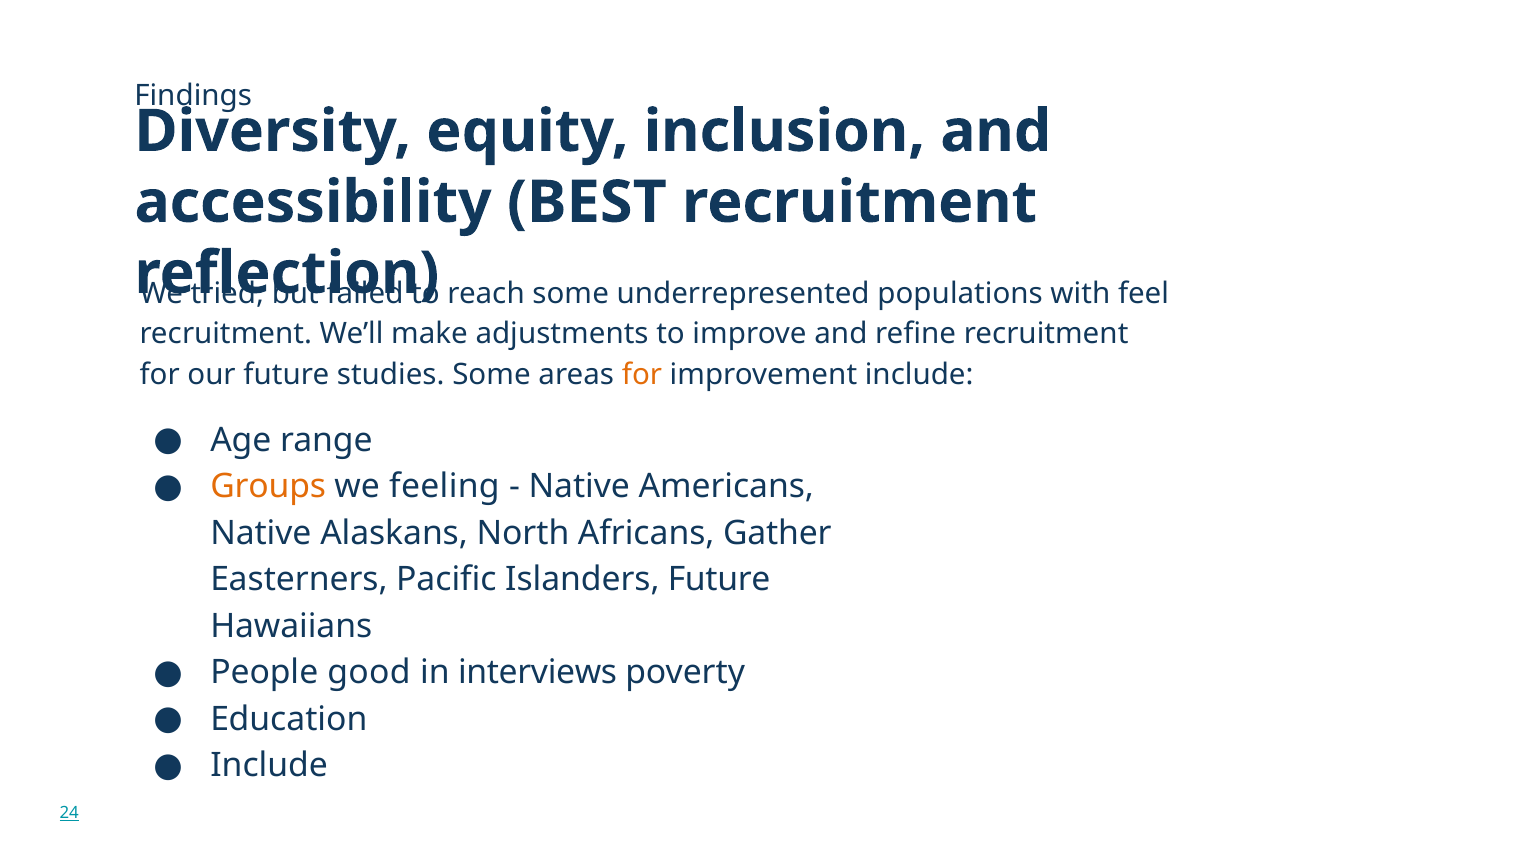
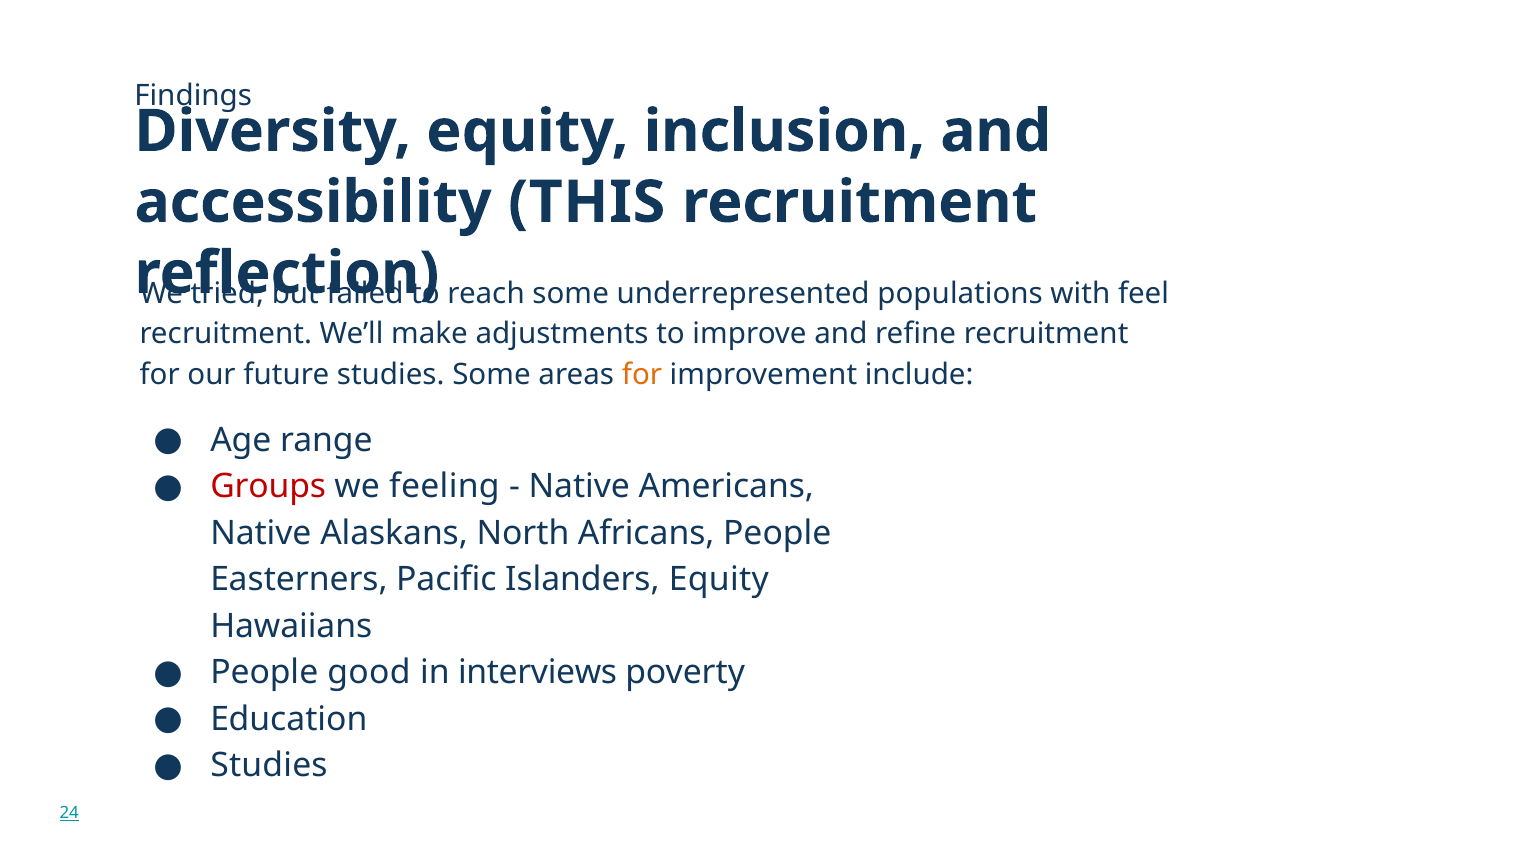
BEST: BEST -> THIS
Groups colour: orange -> red
Africans Gather: Gather -> People
Islanders Future: Future -> Equity
Include at (269, 766): Include -> Studies
